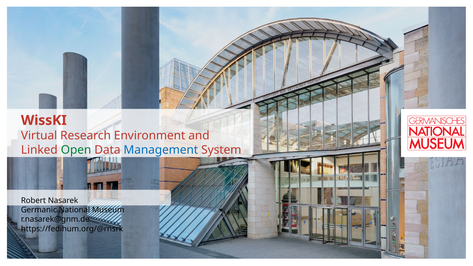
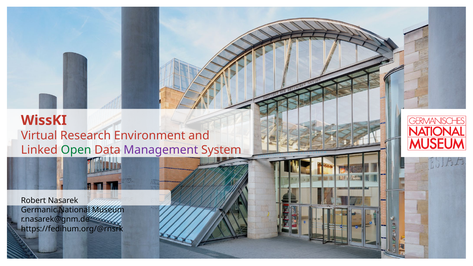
Management colour: blue -> purple
